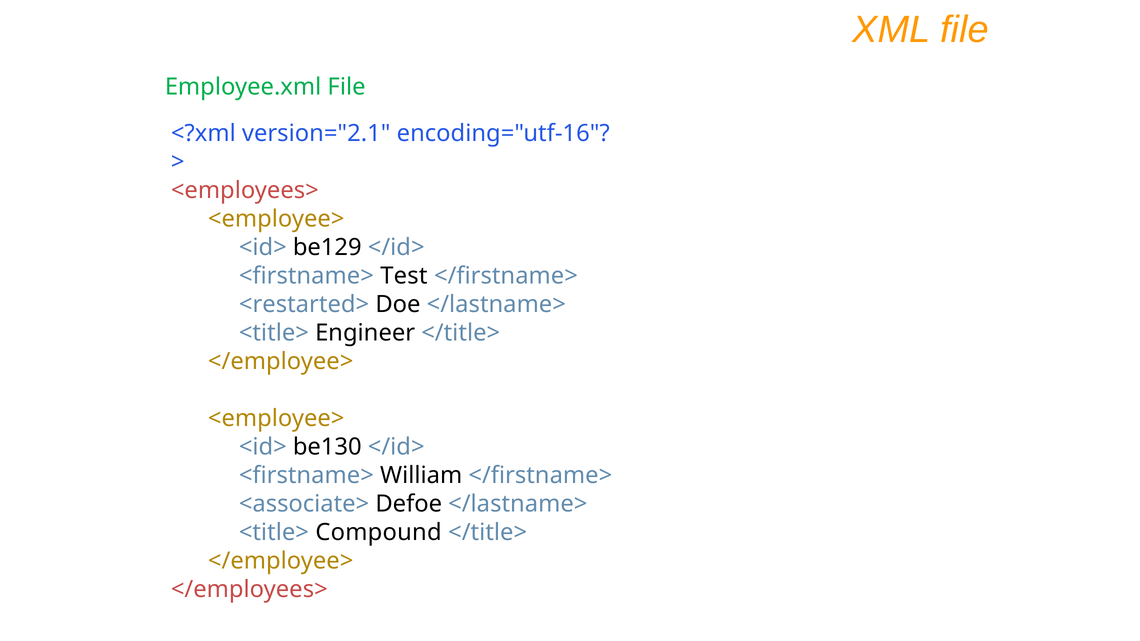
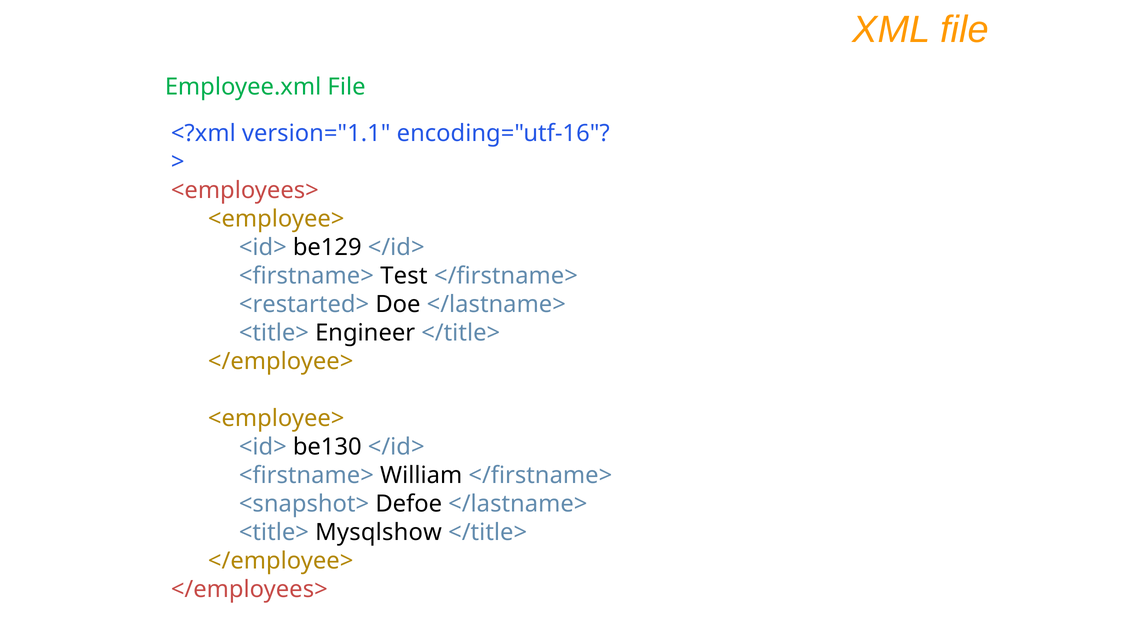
version="2.1: version="2.1 -> version="1.1
<associate>: <associate> -> <snapshot>
Compound: Compound -> Mysqlshow
